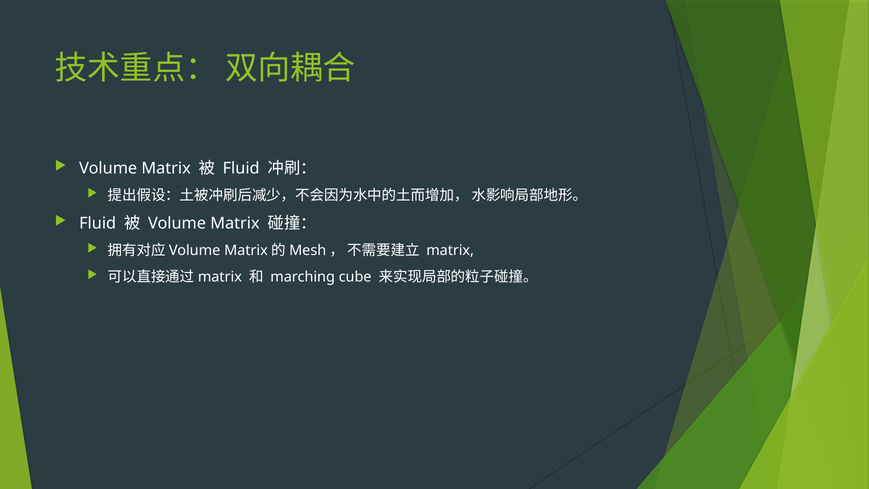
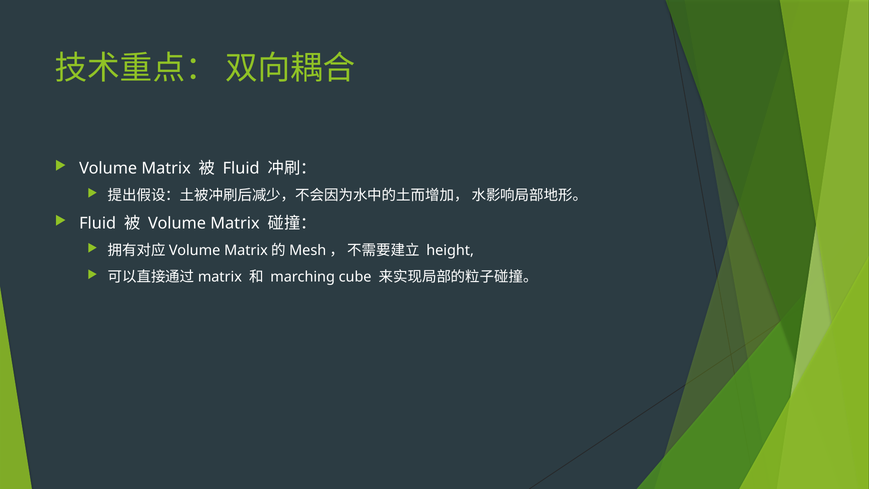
matrix at (450, 251): matrix -> height
